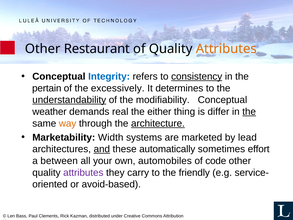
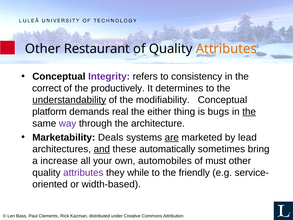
Integrity colour: blue -> purple
consistency underline: present -> none
pertain: pertain -> correct
excessively: excessively -> productively
weather: weather -> platform
differ: differ -> bugs
way colour: orange -> purple
architecture underline: present -> none
Width: Width -> Deals
are underline: none -> present
effort: effort -> bring
between: between -> increase
code: code -> must
carry: carry -> while
avoid-based: avoid-based -> width-based
